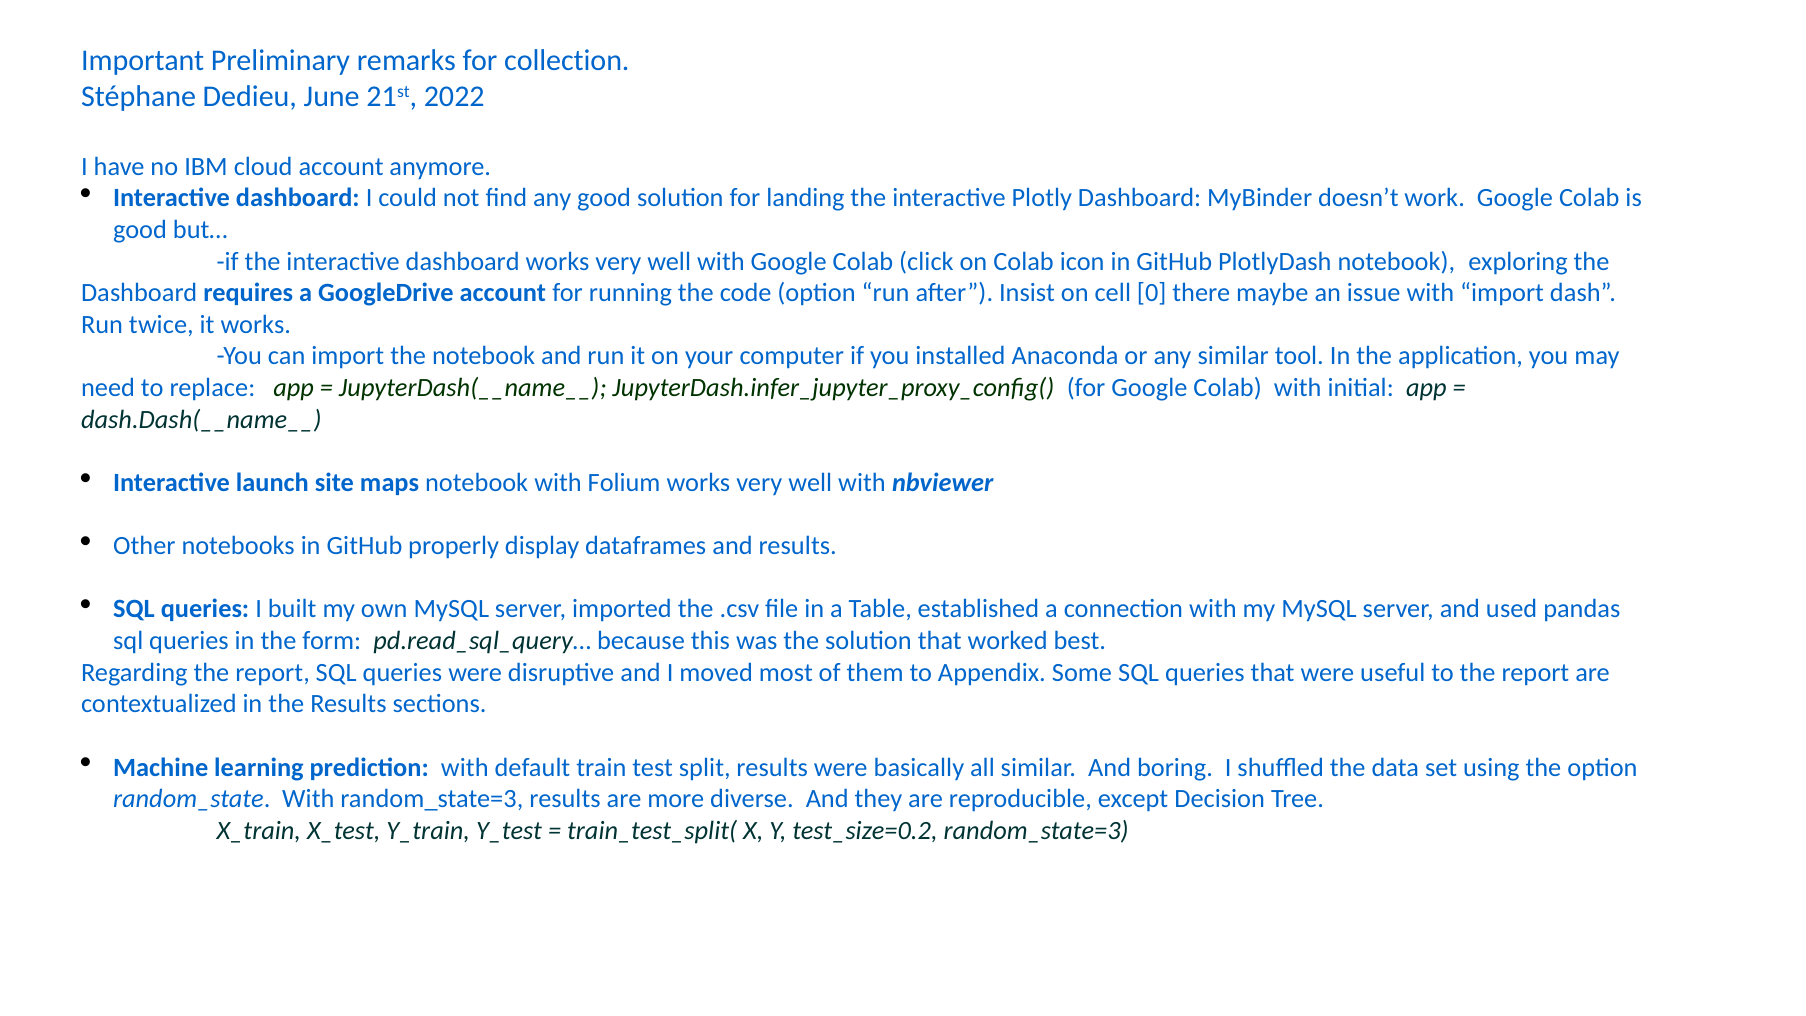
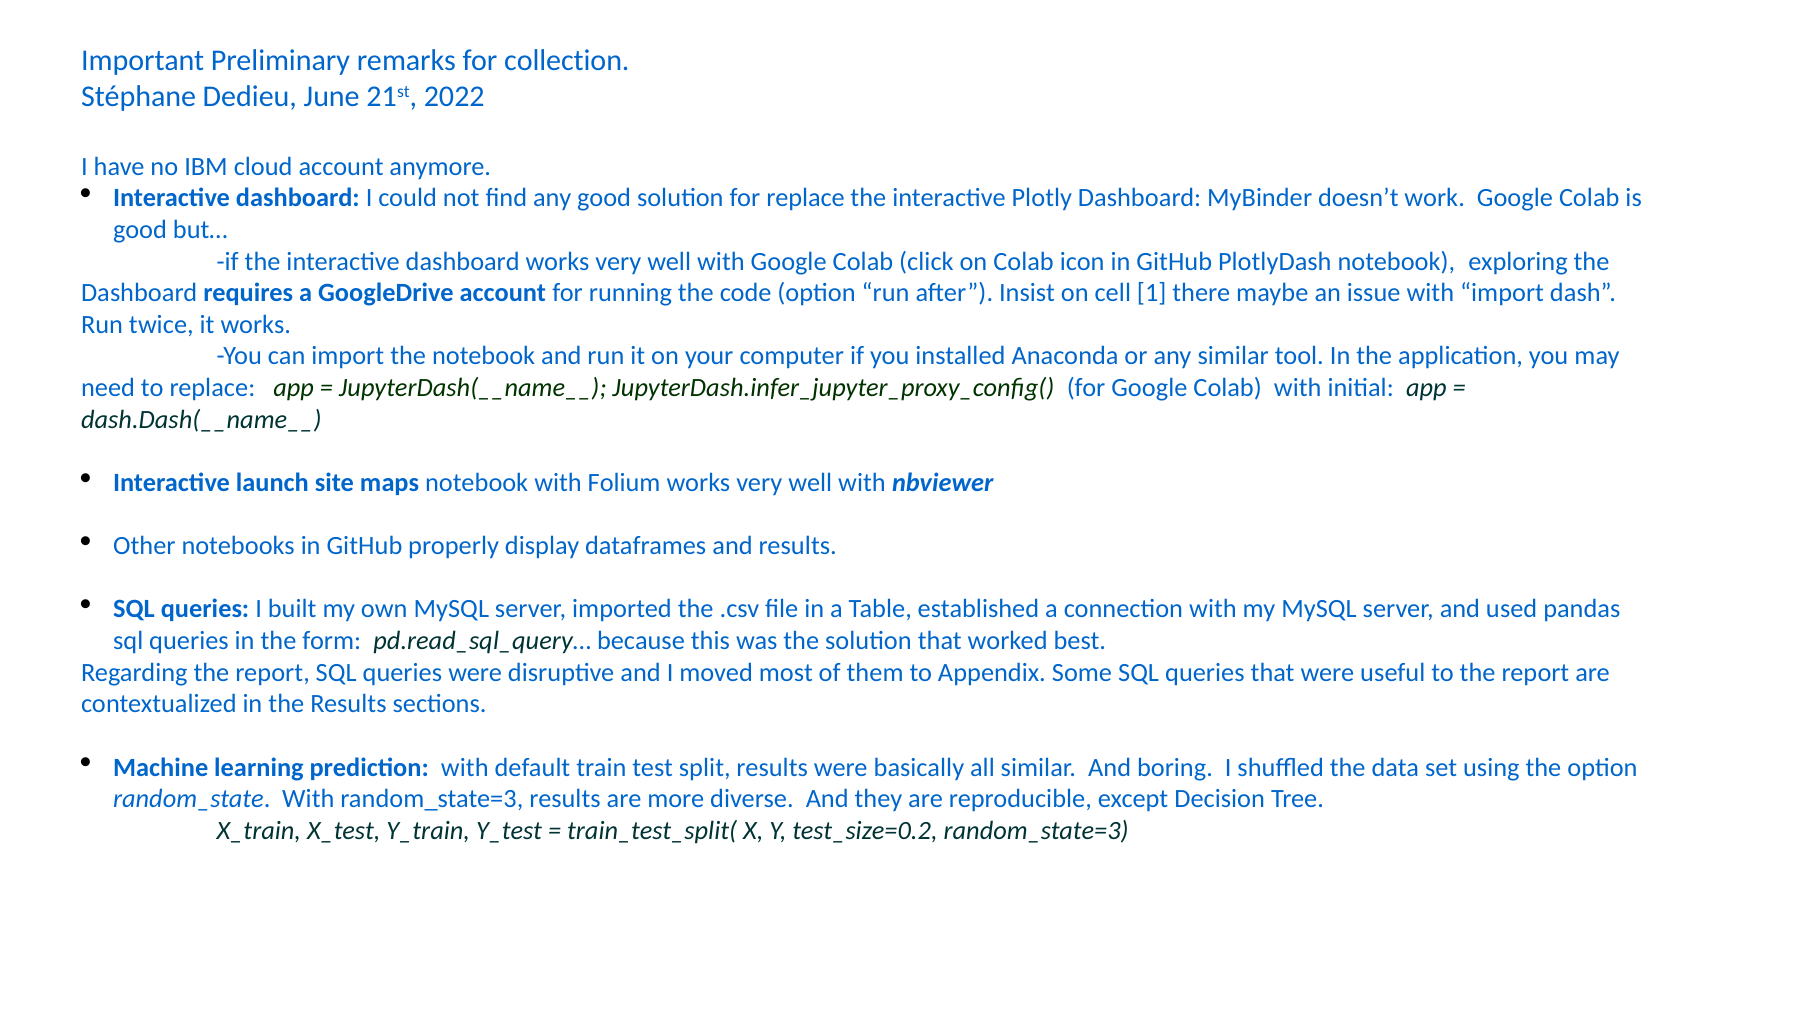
for landing: landing -> replace
0: 0 -> 1
